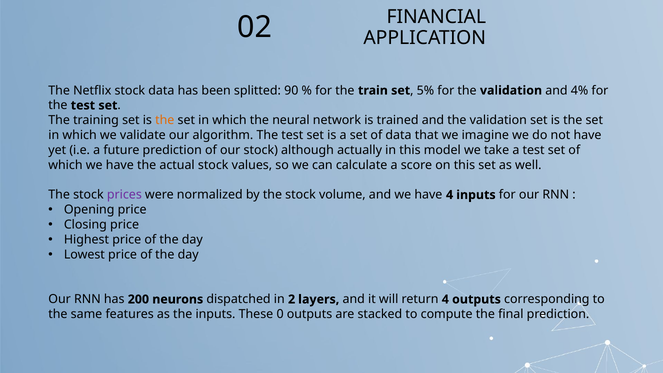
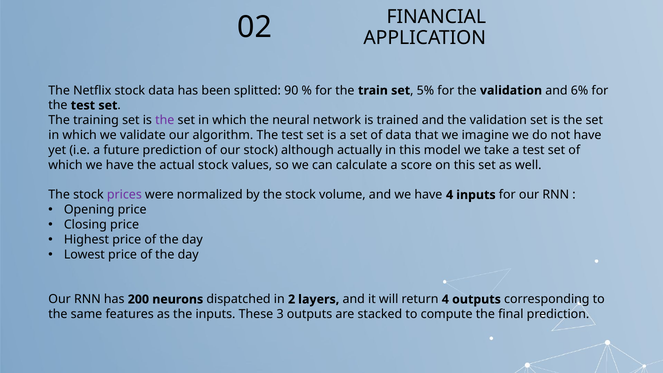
4%: 4% -> 6%
the at (165, 120) colour: orange -> purple
0: 0 -> 3
